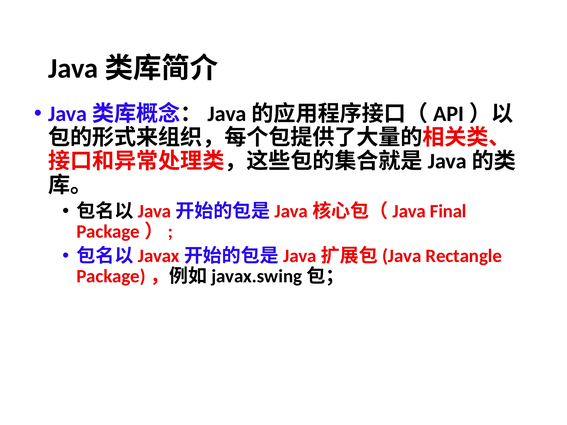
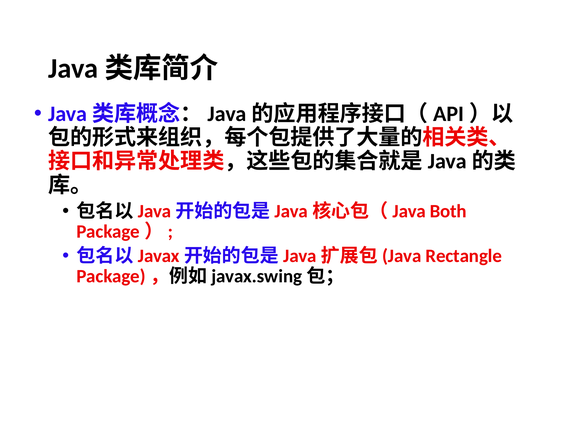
Final: Final -> Both
